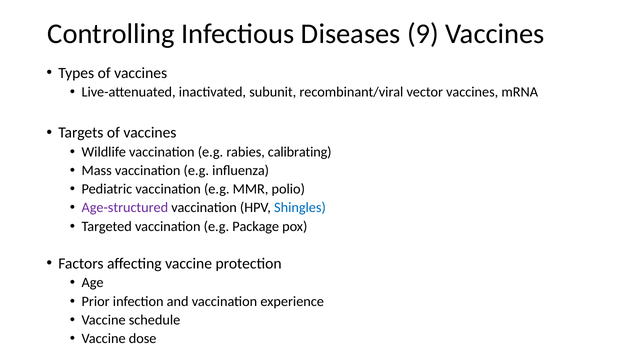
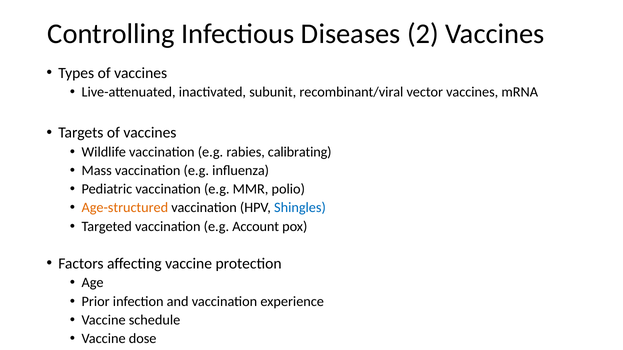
9: 9 -> 2
Age-structured colour: purple -> orange
Package: Package -> Account
